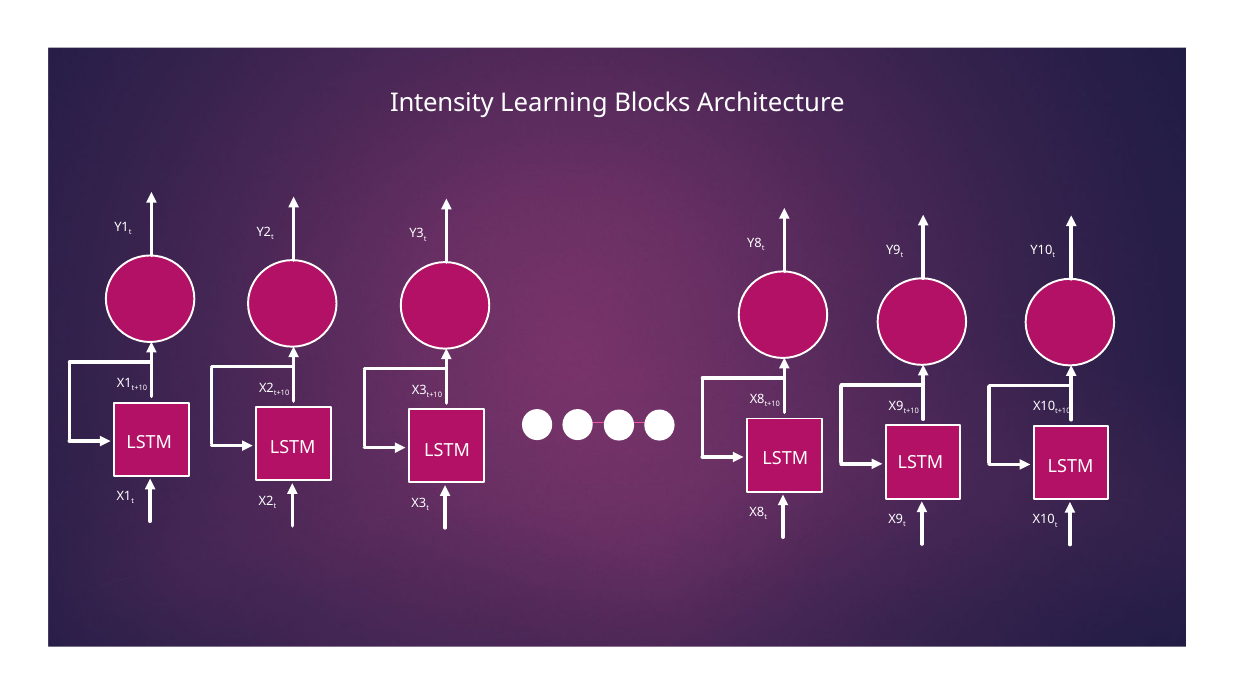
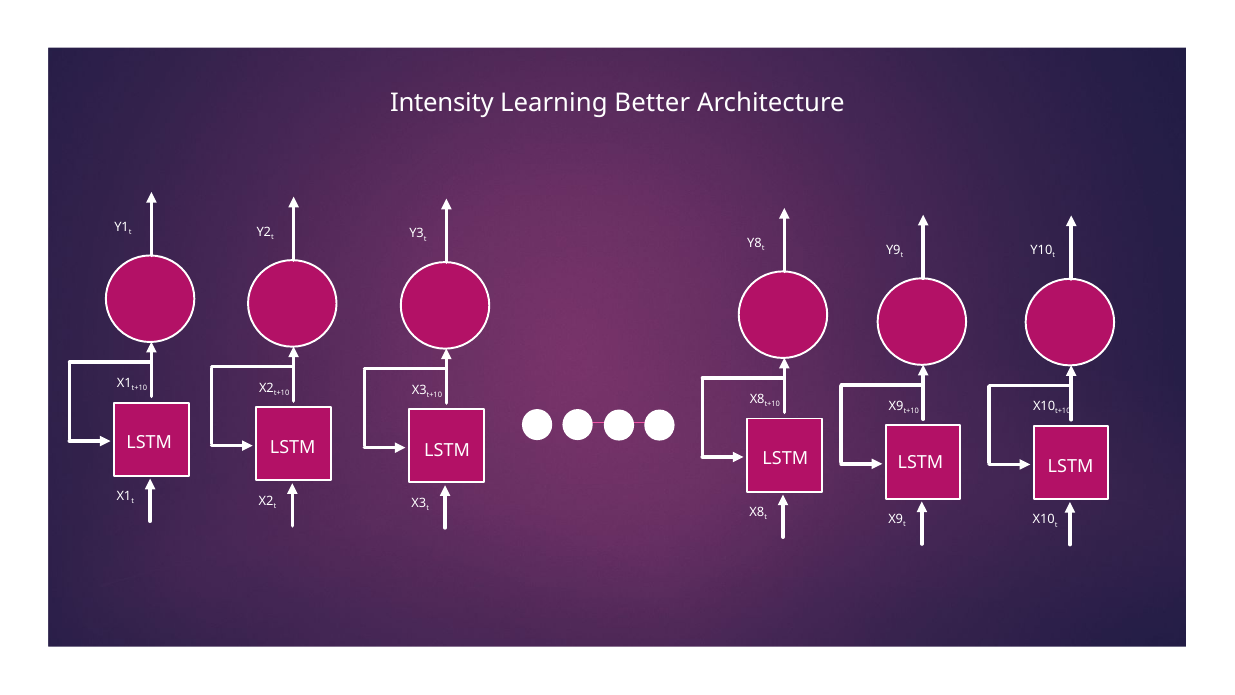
Blocks: Blocks -> Better
